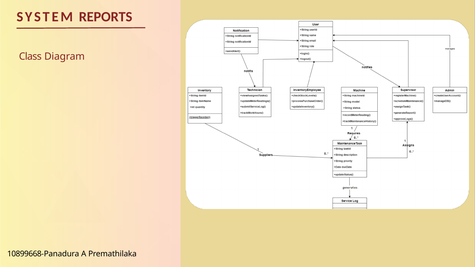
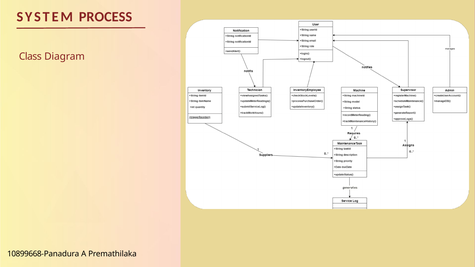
REPORTS: REPORTS -> PROCESS
